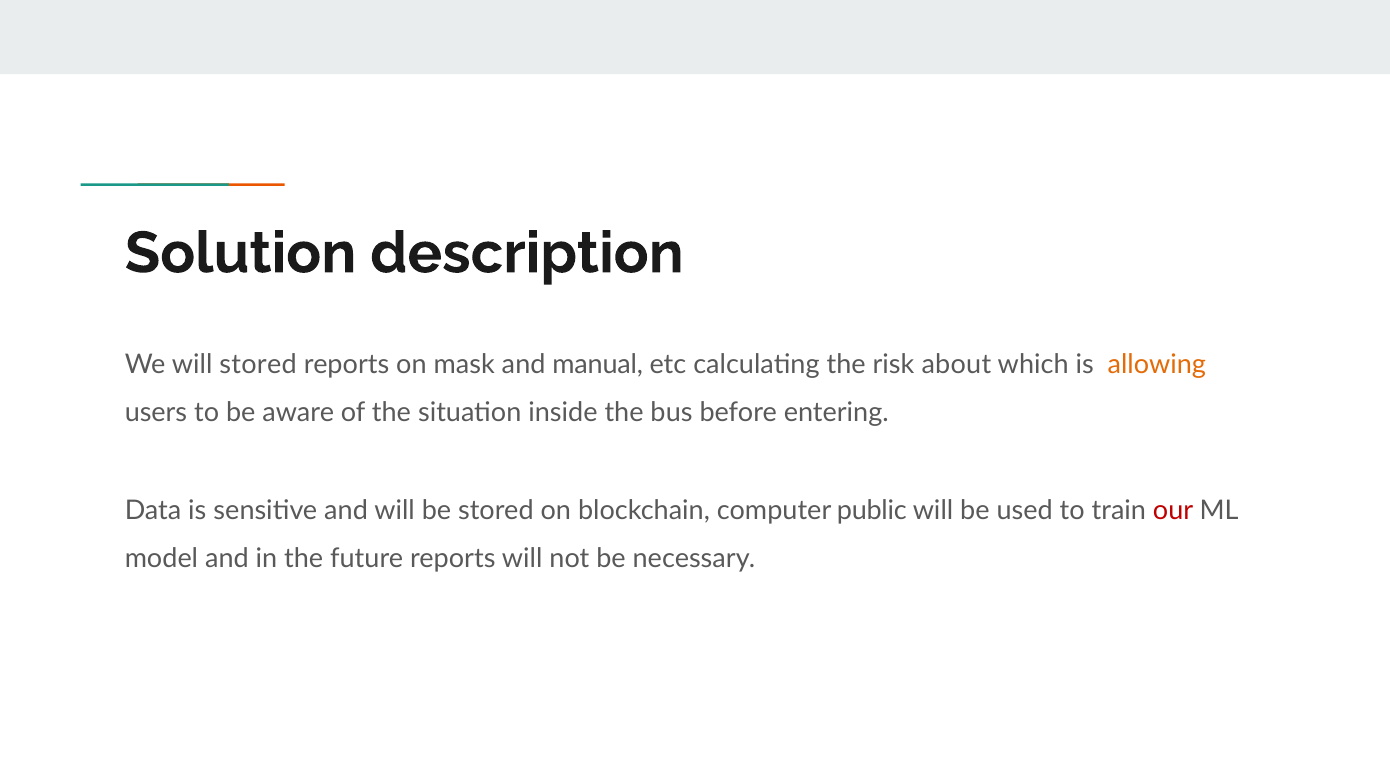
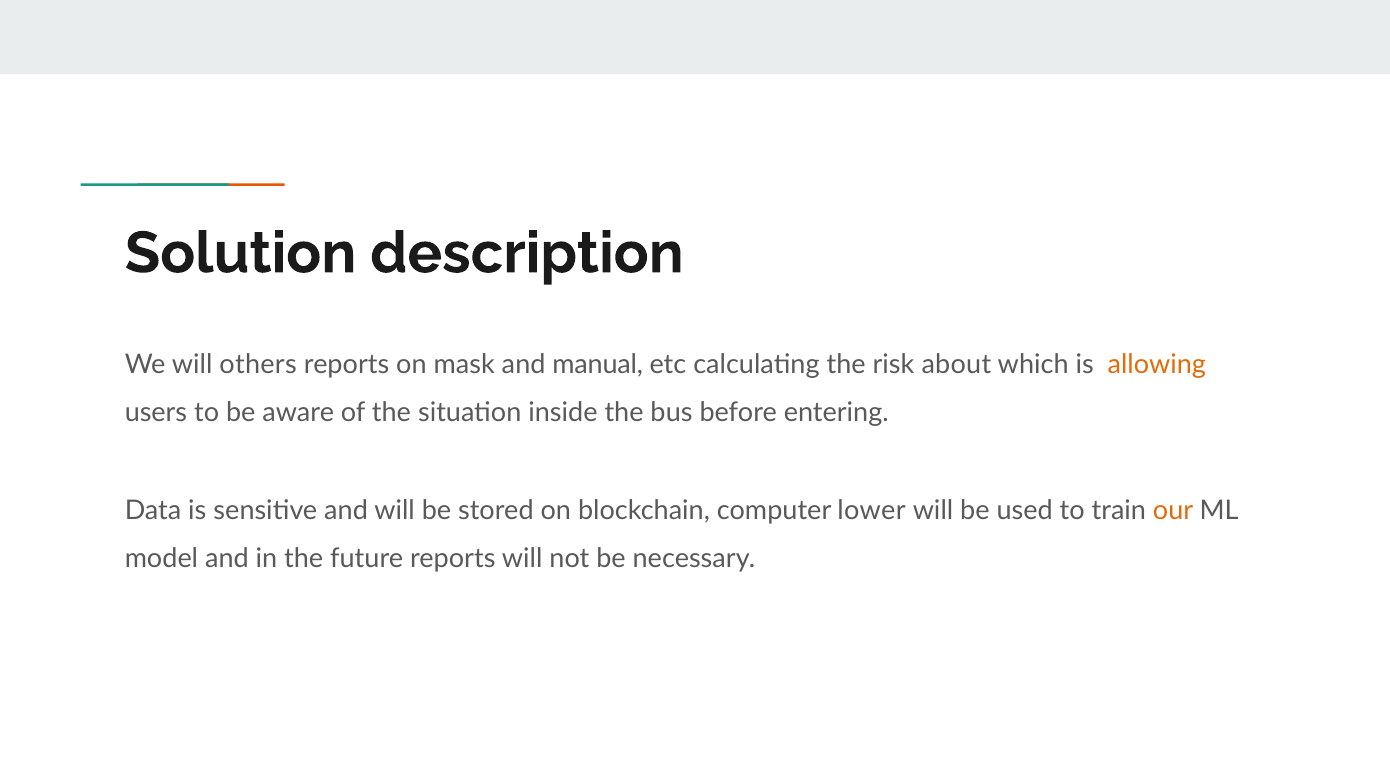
will stored: stored -> others
public: public -> lower
our colour: red -> orange
